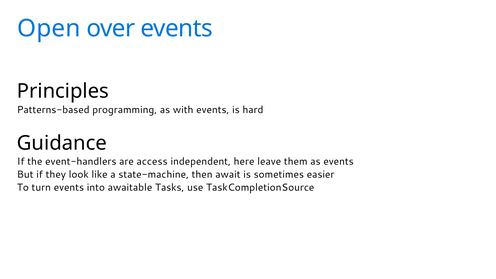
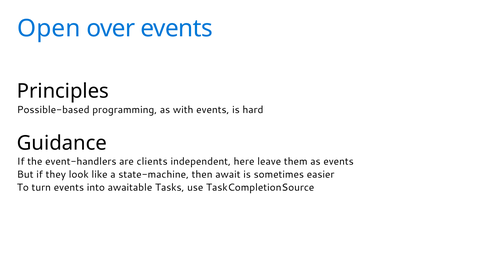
Patterns-based: Patterns-based -> Possible-based
access: access -> clients
